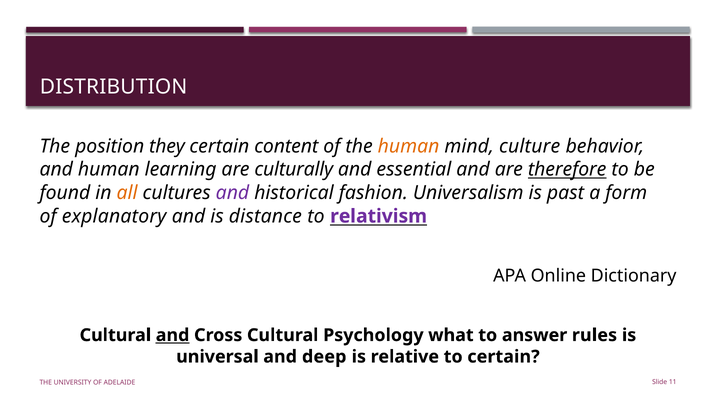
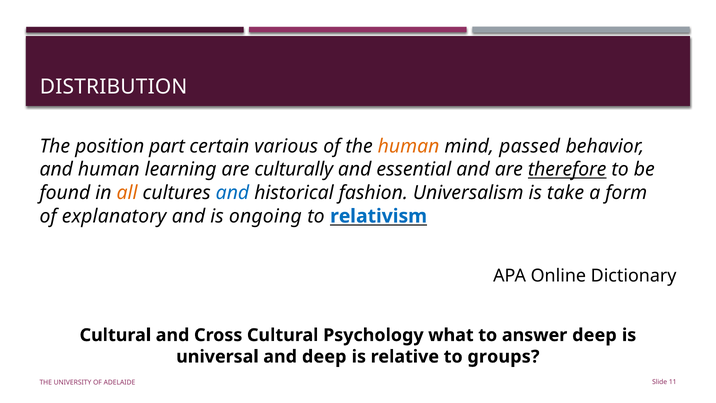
they: they -> part
content: content -> various
culture: culture -> passed
and at (232, 193) colour: purple -> blue
past: past -> take
distance: distance -> ongoing
relativism colour: purple -> blue
and at (173, 335) underline: present -> none
answer rules: rules -> deep
to certain: certain -> groups
